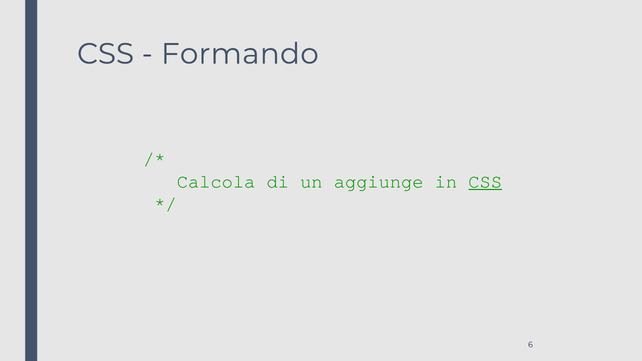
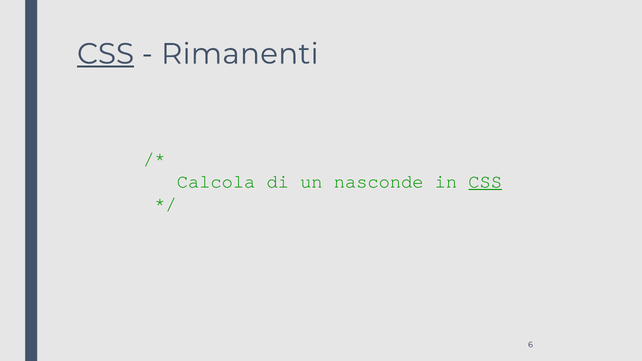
CSS at (106, 54) underline: none -> present
Formando: Formando -> Rimanenti
aggiunge: aggiunge -> nasconde
